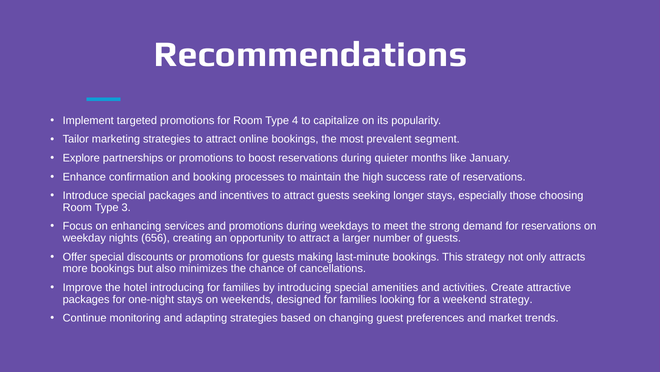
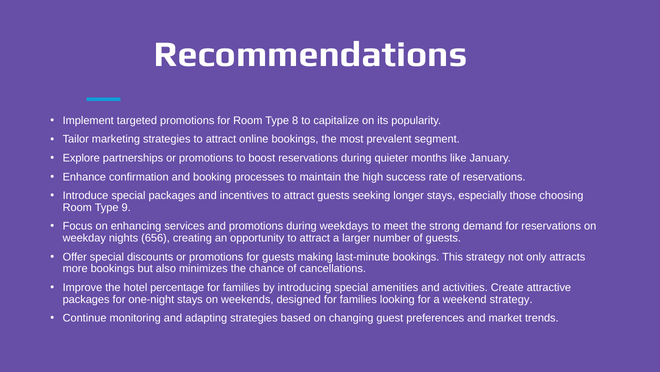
4: 4 -> 8
3: 3 -> 9
hotel introducing: introducing -> percentage
